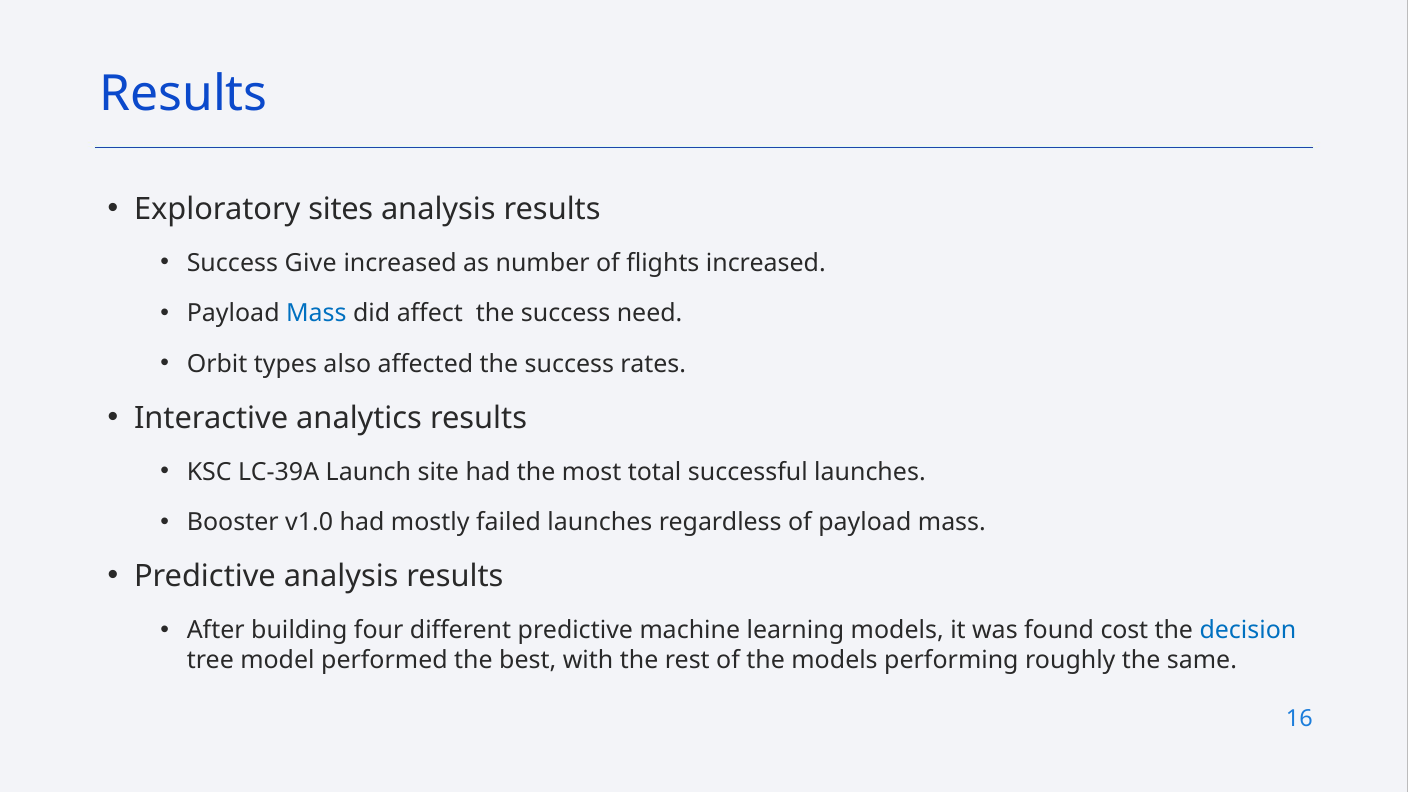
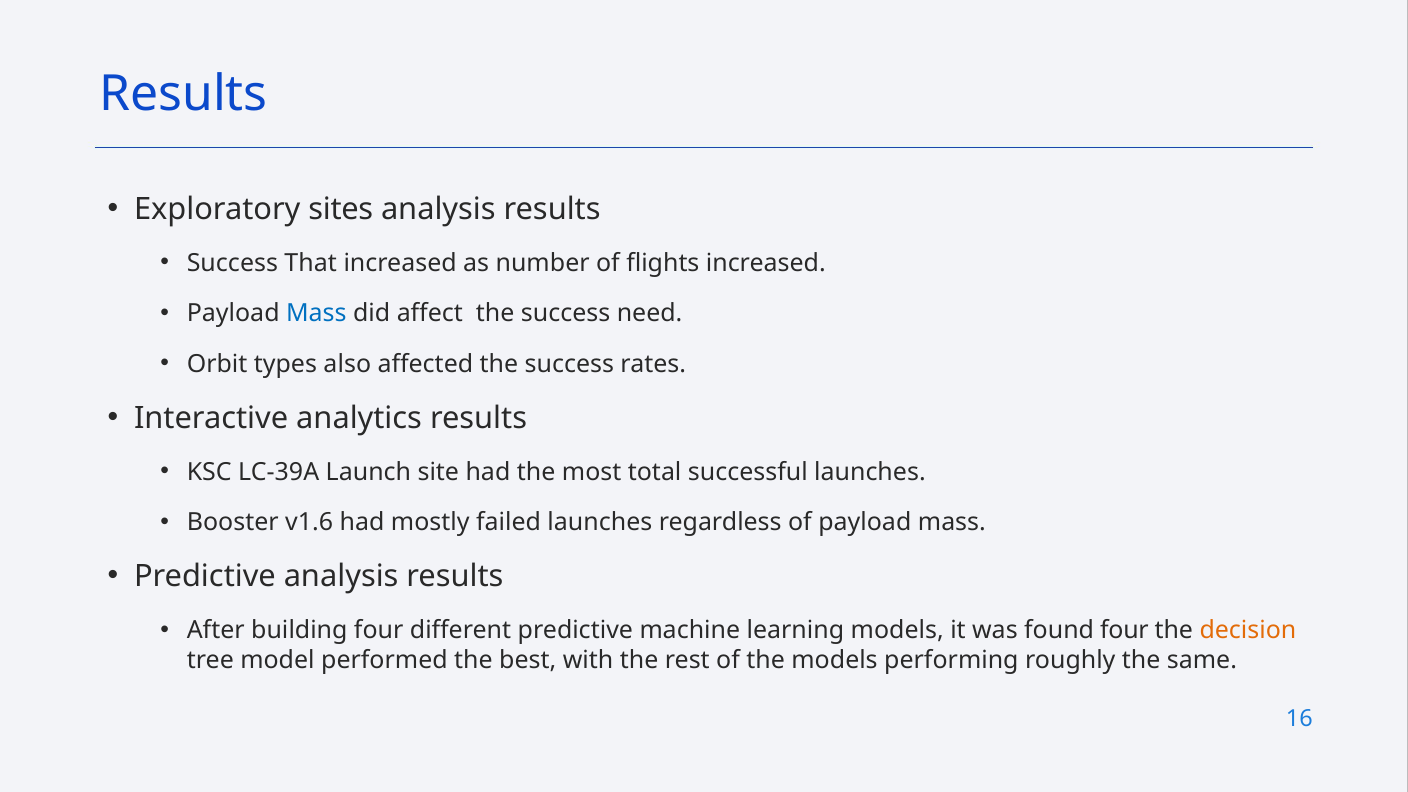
Give: Give -> That
v1.0: v1.0 -> v1.6
found cost: cost -> four
decision colour: blue -> orange
